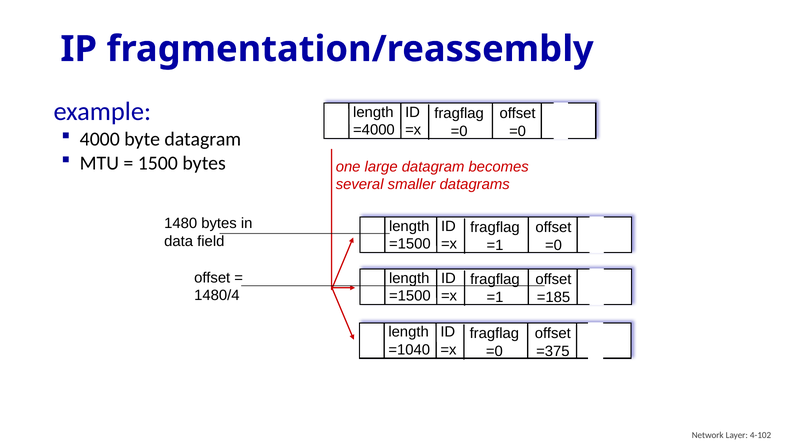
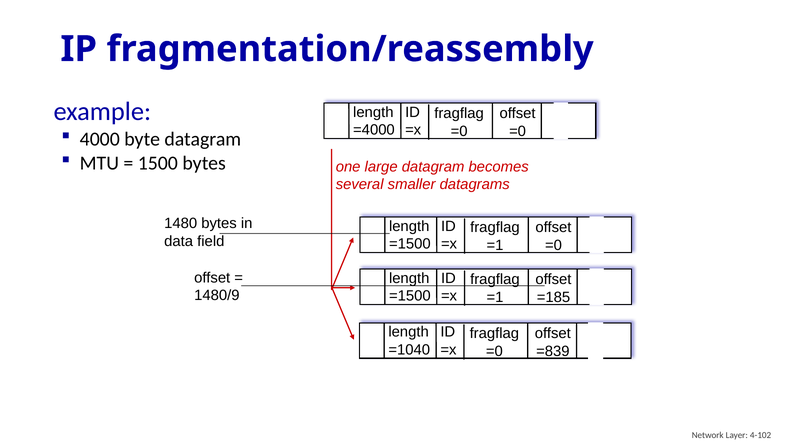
1480/4: 1480/4 -> 1480/9
=375: =375 -> =839
